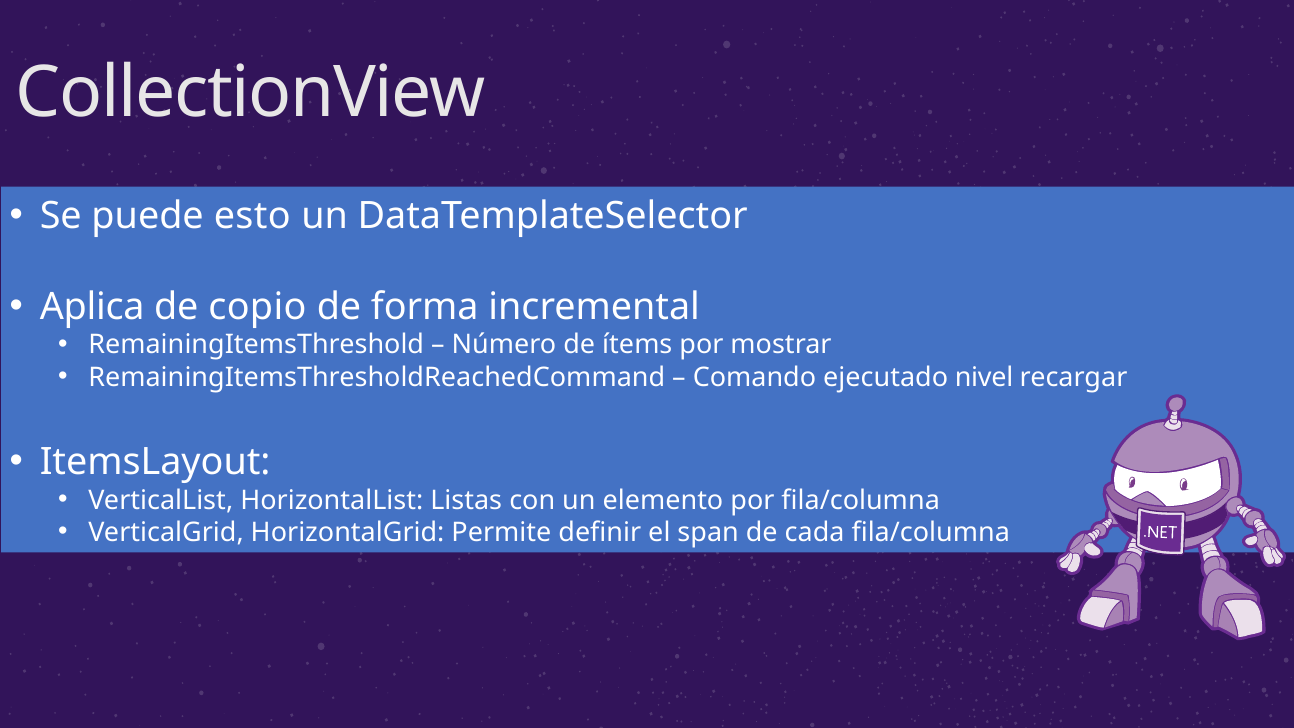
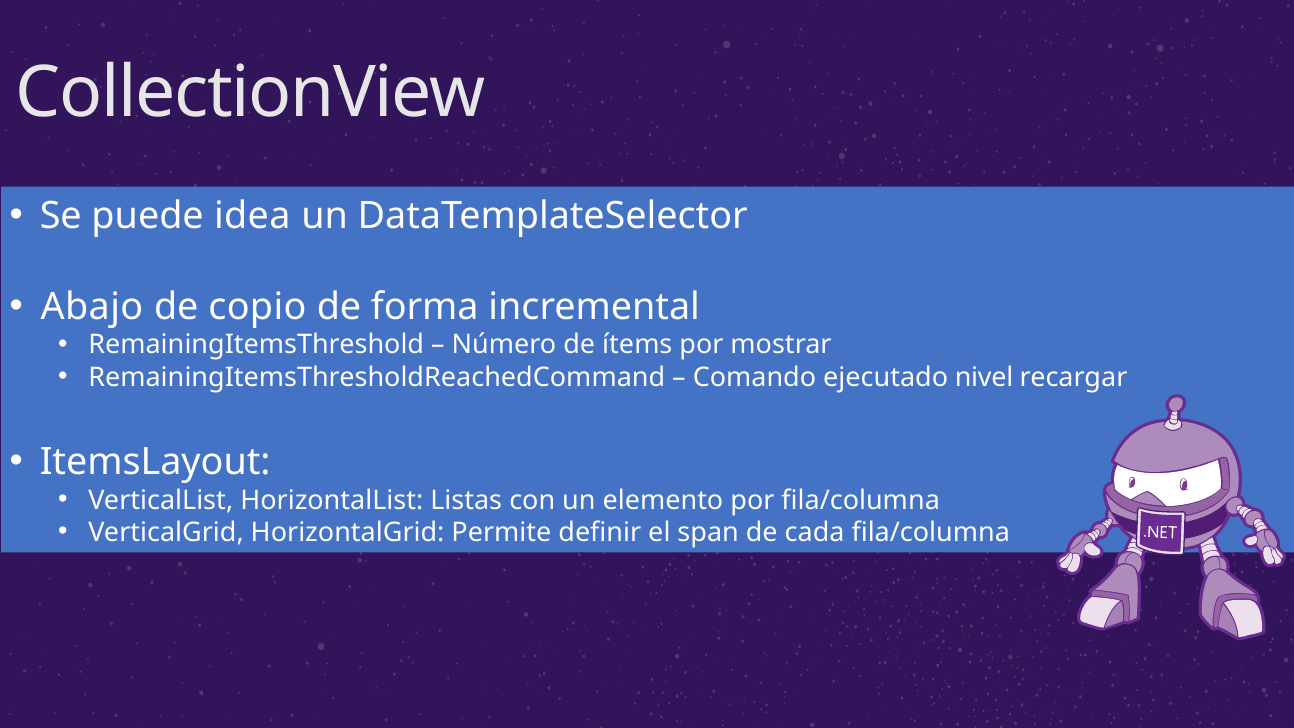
esto: esto -> idea
Aplica: Aplica -> Abajo
